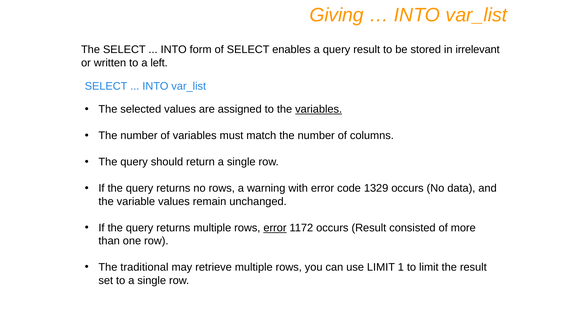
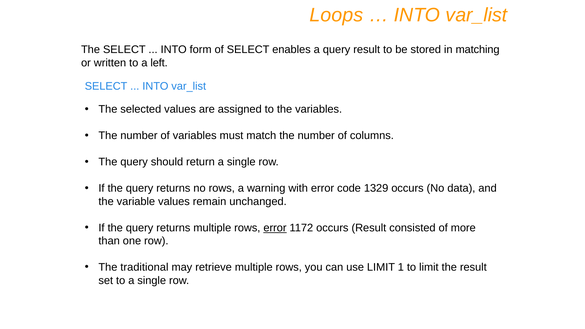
Giving: Giving -> Loops
irrelevant: irrelevant -> matching
variables at (319, 109) underline: present -> none
